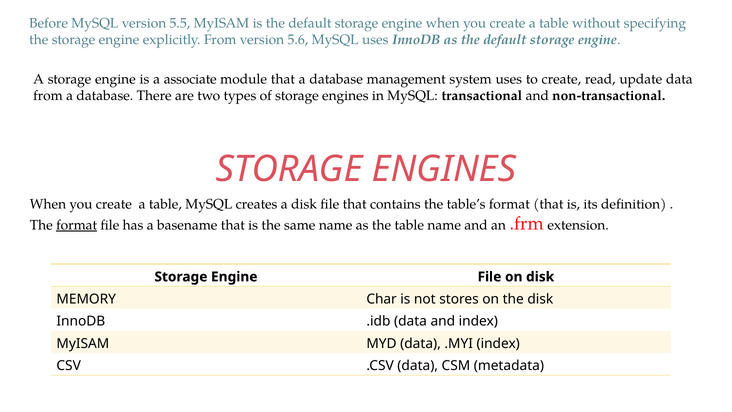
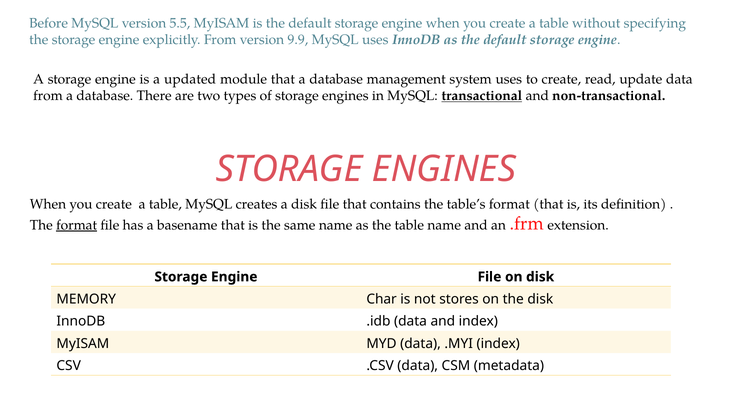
5.6: 5.6 -> 9.9
associate: associate -> updated
transactional underline: none -> present
